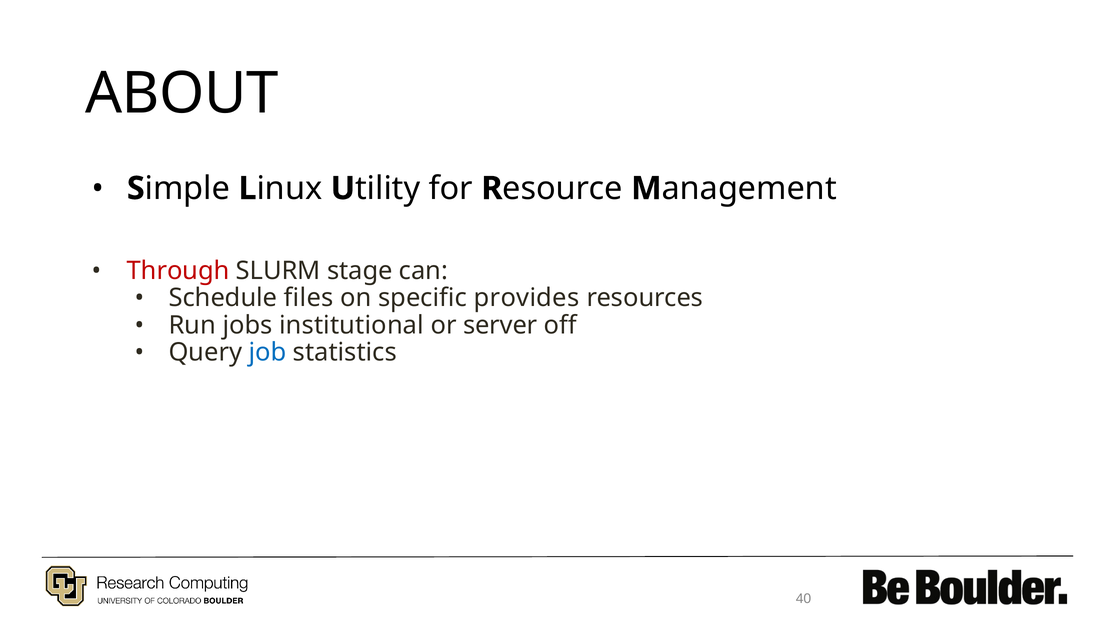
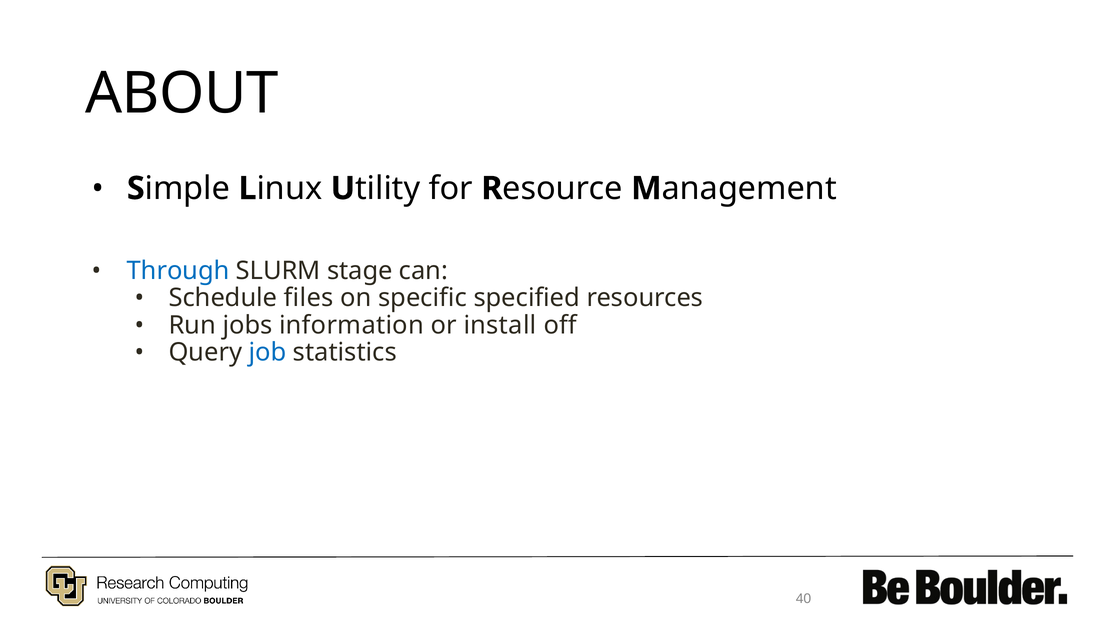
Through colour: red -> blue
provides: provides -> specified
institutional: institutional -> information
server: server -> install
